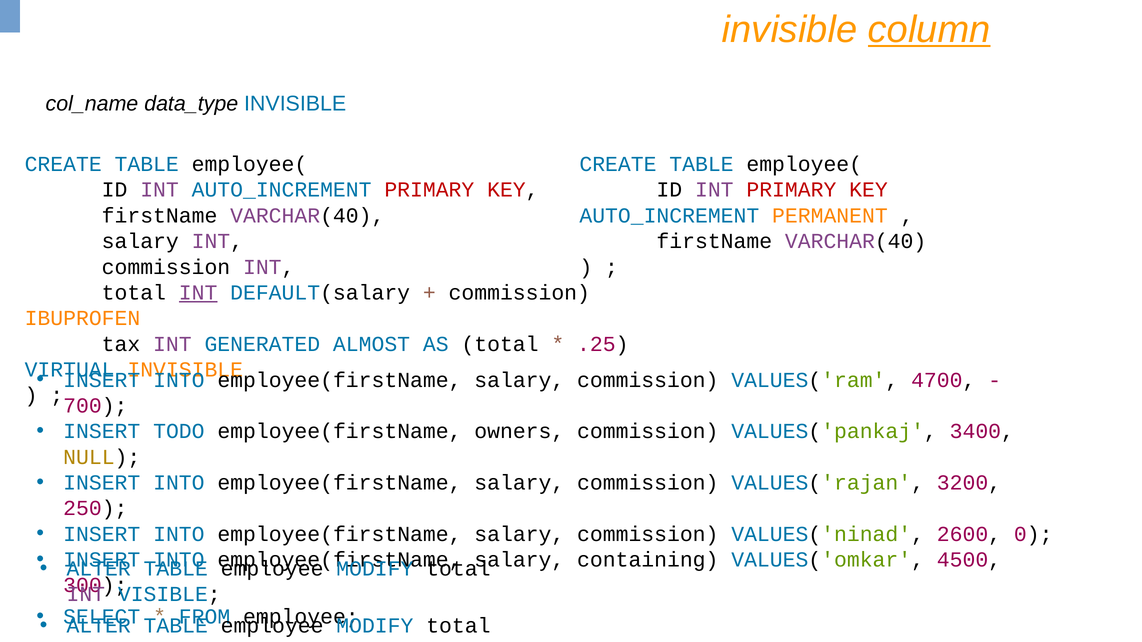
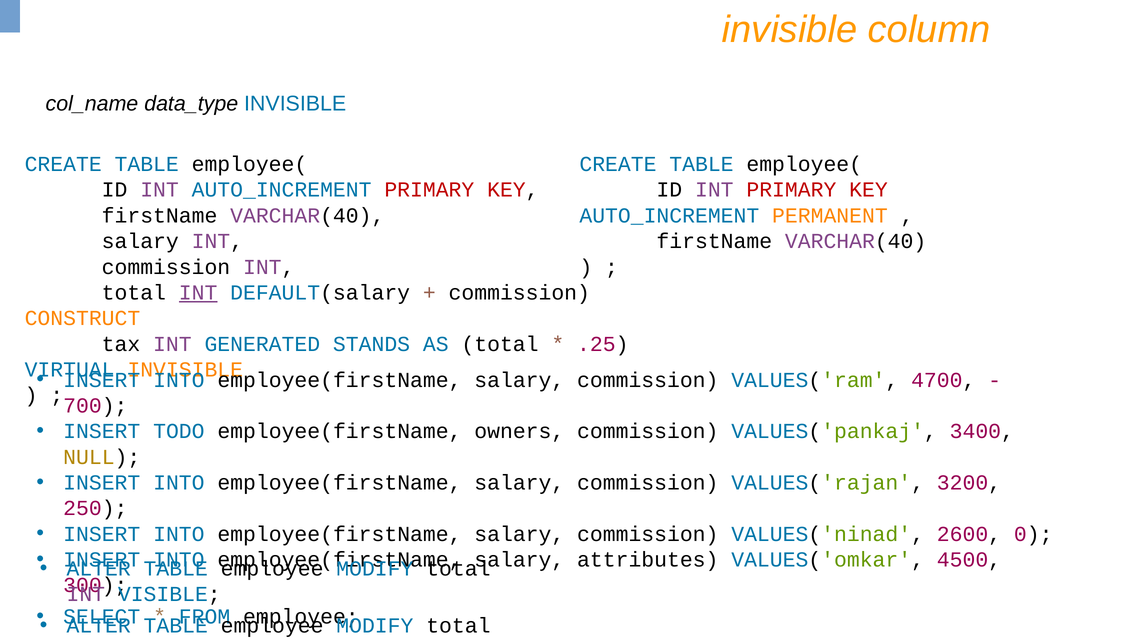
column underline: present -> none
IBUPROFEN: IBUPROFEN -> CONSTRUCT
ALMOST: ALMOST -> STANDS
containing: containing -> attributes
